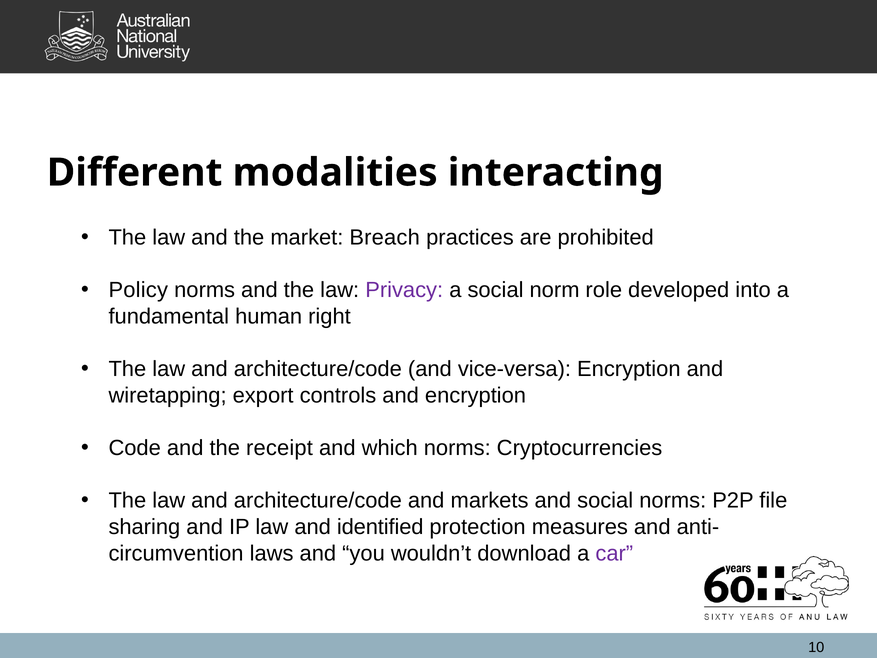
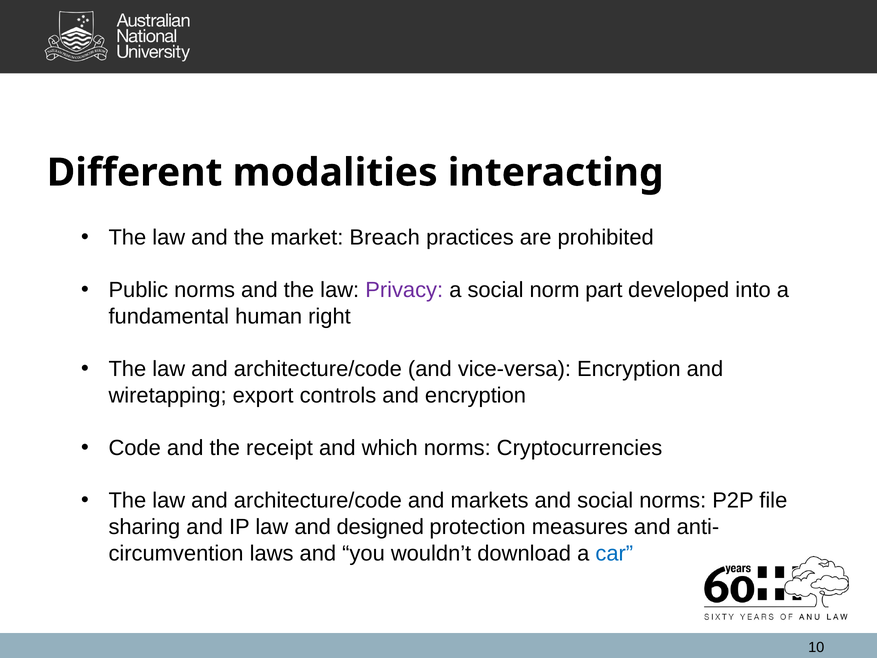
Policy: Policy -> Public
role: role -> part
identified: identified -> designed
car colour: purple -> blue
